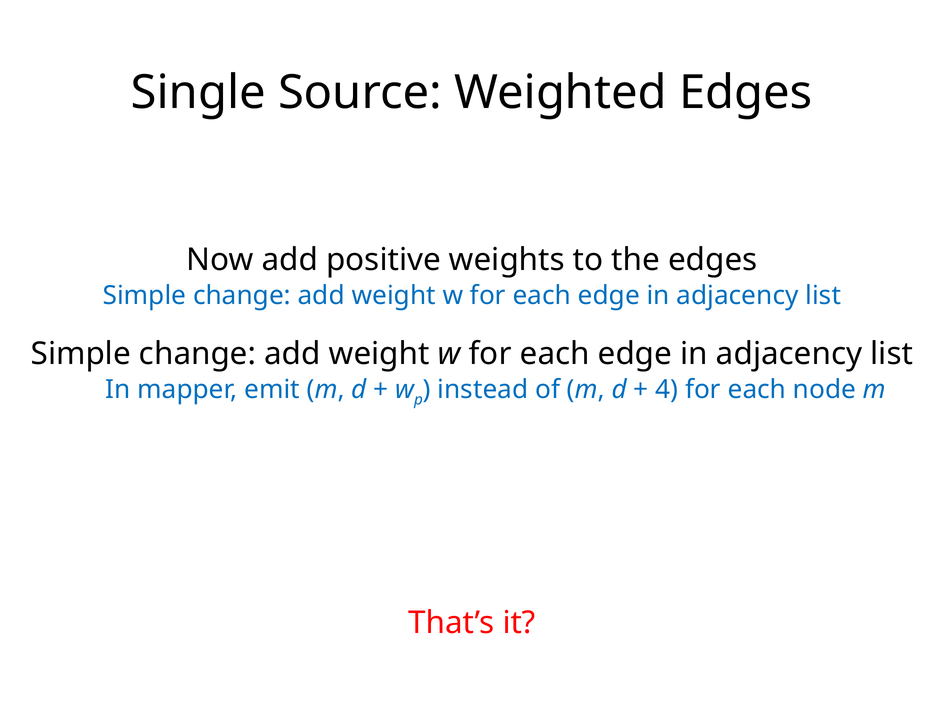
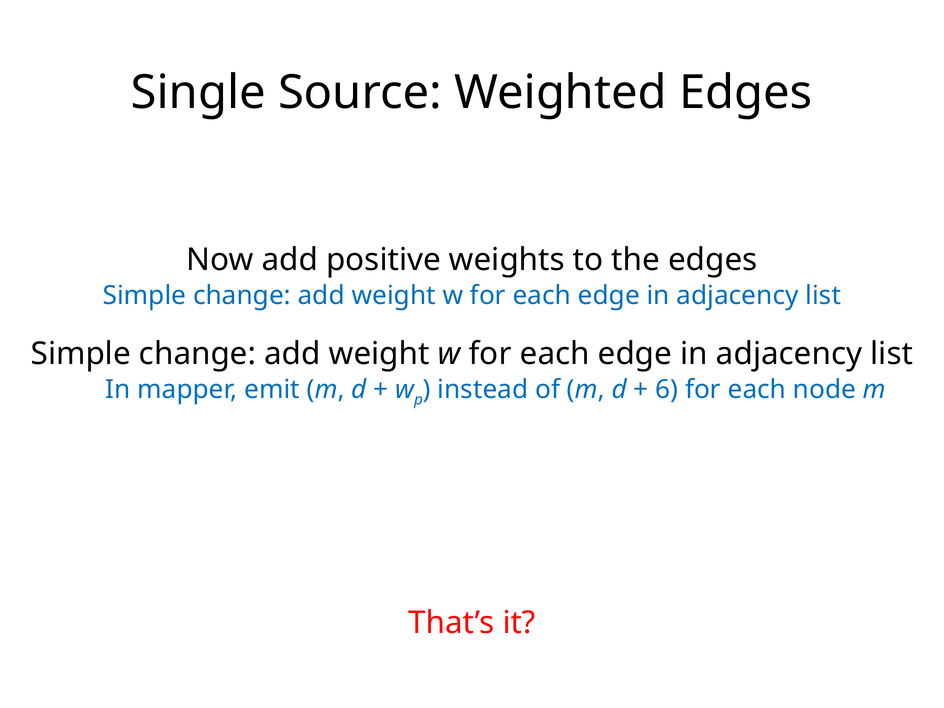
4: 4 -> 6
